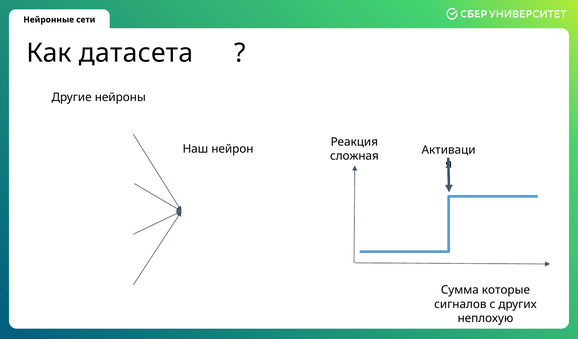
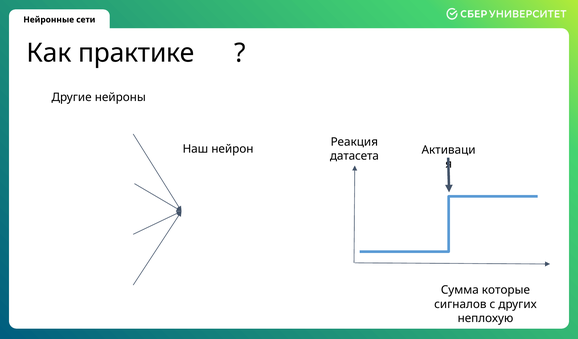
датасета: датасета -> практике
сложная: сложная -> датасета
